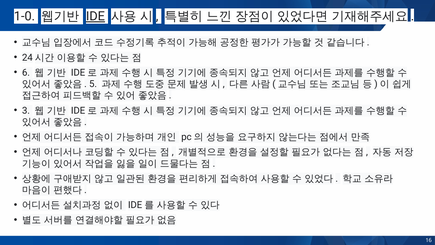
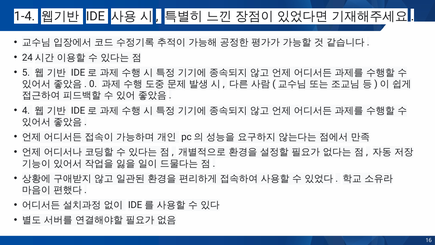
1-0: 1-0 -> 1-4
IDE underline: present -> none
6: 6 -> 5
5: 5 -> 0
3: 3 -> 4
